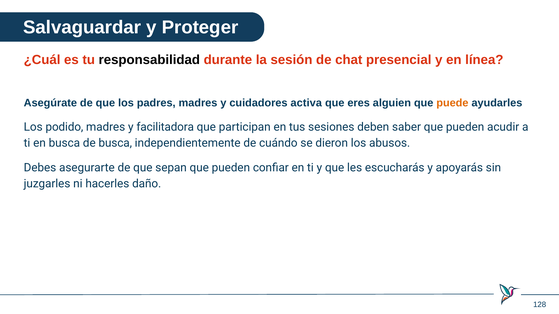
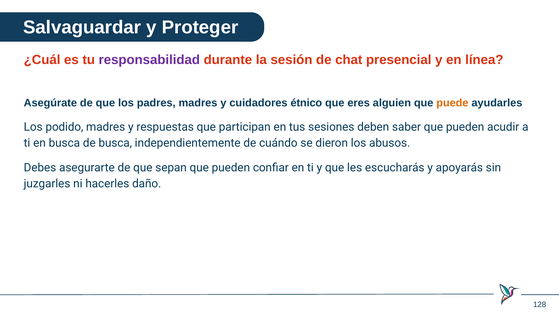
responsabilidad colour: black -> purple
activa: activa -> étnico
facilitadora: facilitadora -> respuestas
